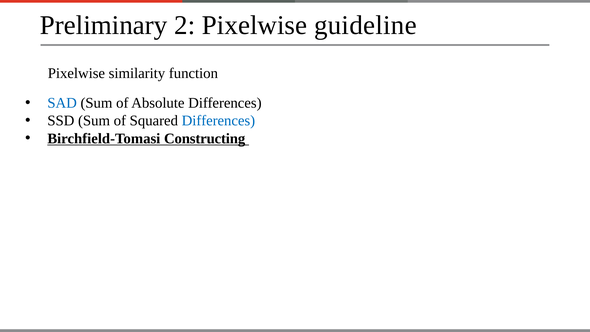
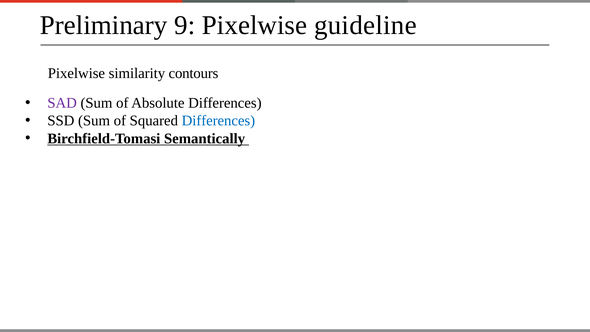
2: 2 -> 9
function: function -> contours
SAD colour: blue -> purple
Constructing: Constructing -> Semantically
